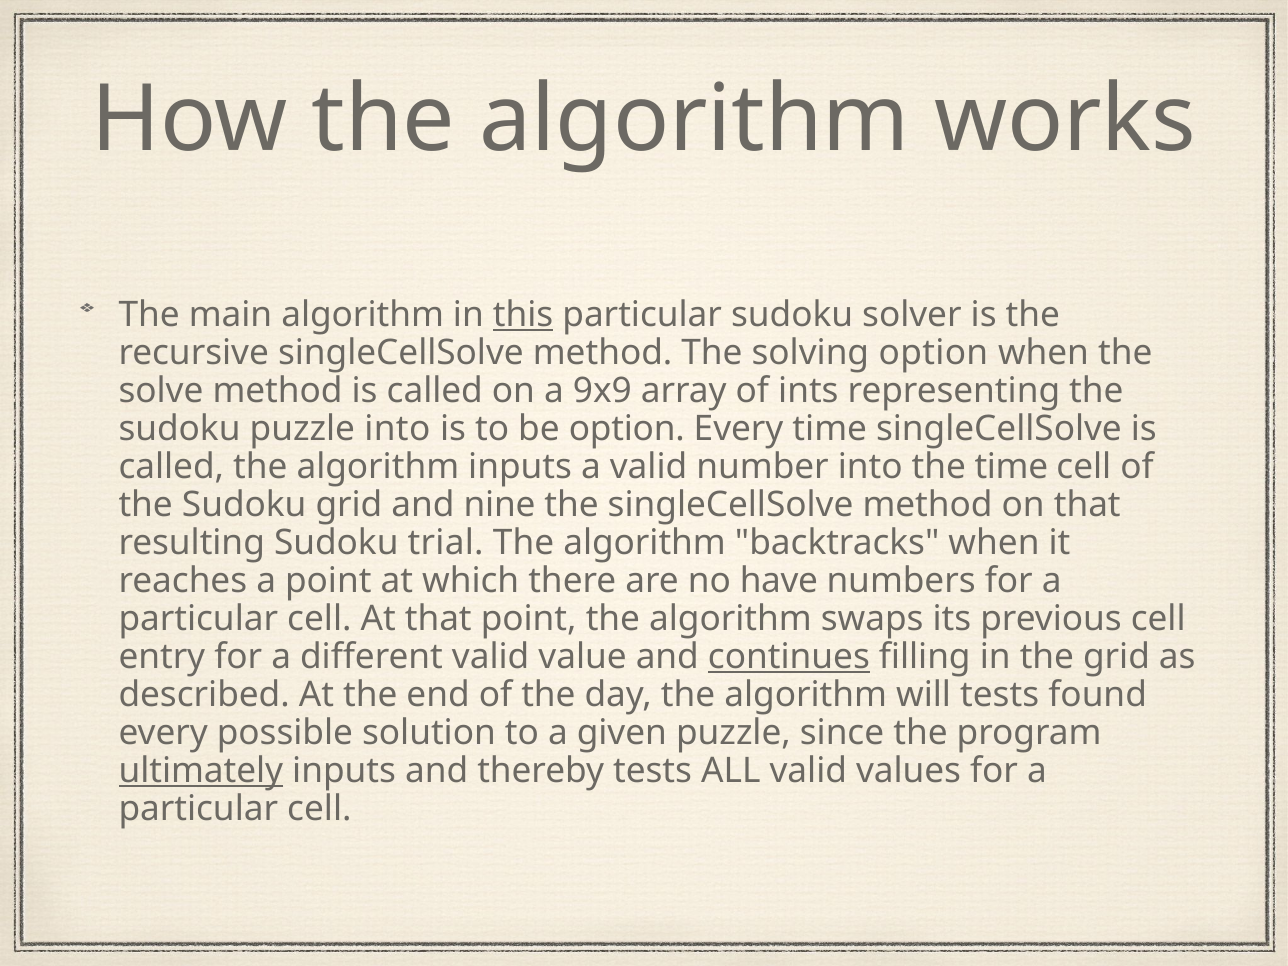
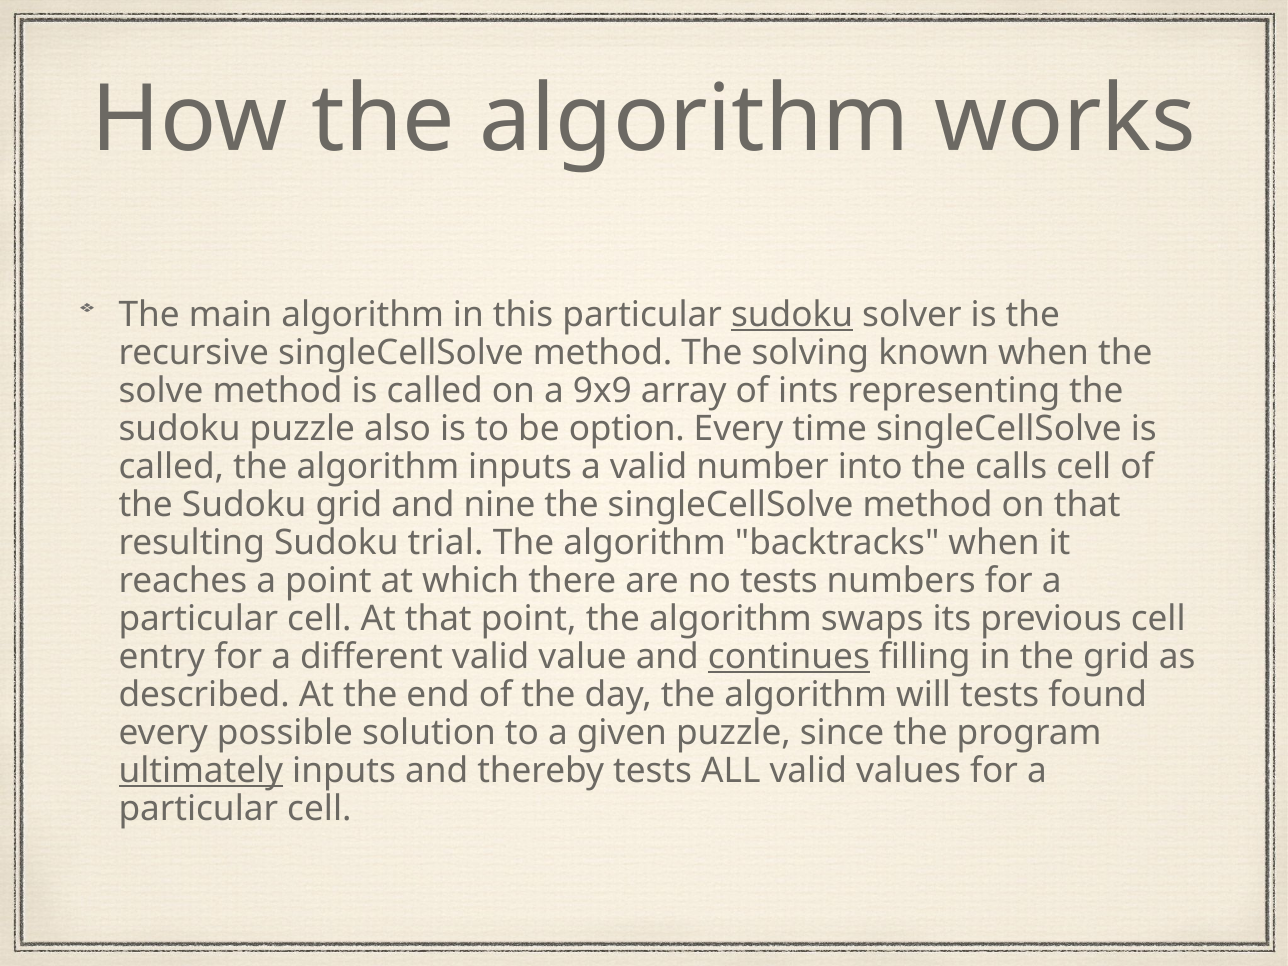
this underline: present -> none
sudoku at (792, 315) underline: none -> present
solving option: option -> known
puzzle into: into -> also
the time: time -> calls
no have: have -> tests
